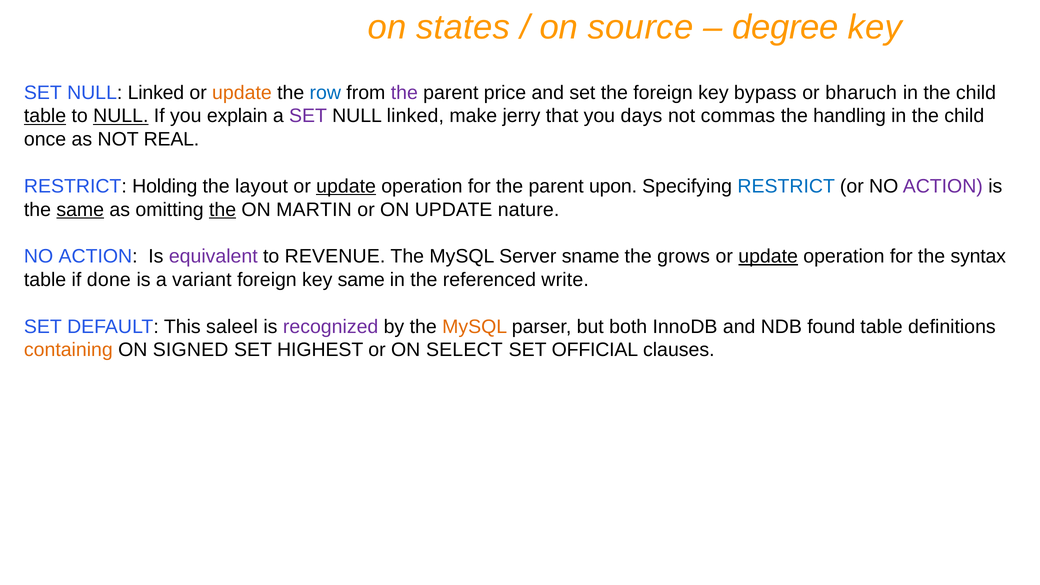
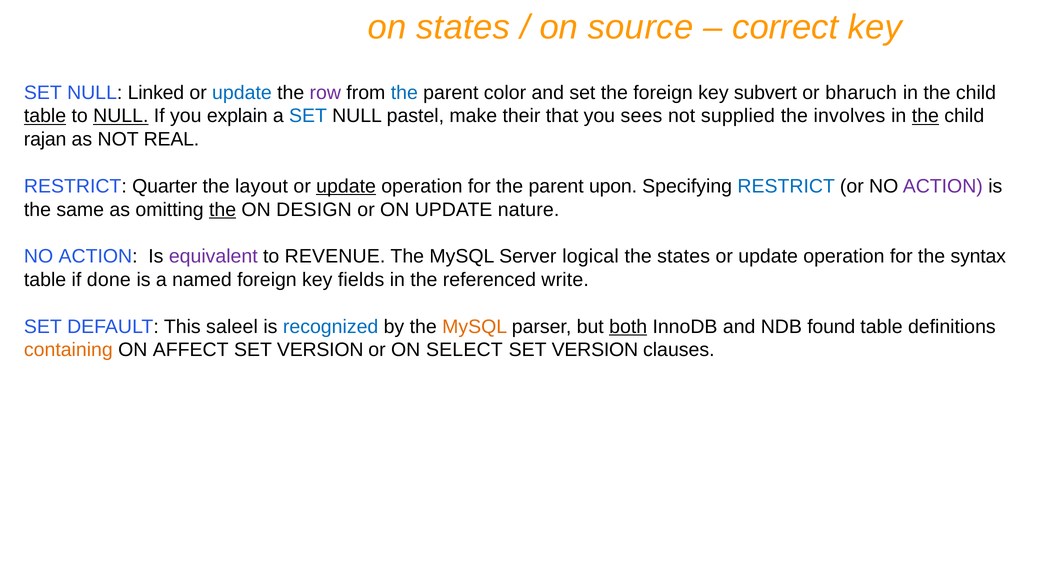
degree: degree -> correct
update at (242, 93) colour: orange -> blue
row colour: blue -> purple
the at (404, 93) colour: purple -> blue
price: price -> color
bypass: bypass -> subvert
SET at (308, 116) colour: purple -> blue
linked at (415, 116): linked -> pastel
jerry: jerry -> their
days: days -> sees
commas: commas -> supplied
handling: handling -> involves
the at (925, 116) underline: none -> present
once: once -> rajan
Holding: Holding -> Quarter
same at (80, 210) underline: present -> none
MARTIN: MARTIN -> DESIGN
sname: sname -> logical
the grows: grows -> states
update at (768, 256) underline: present -> none
variant: variant -> named
key same: same -> fields
recognized colour: purple -> blue
both underline: none -> present
SIGNED: SIGNED -> AFFECT
HIGHEST at (320, 350): HIGHEST -> VERSION
OFFICIAL at (595, 350): OFFICIAL -> VERSION
